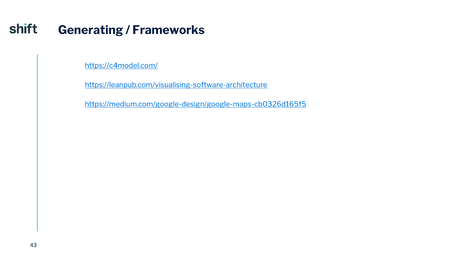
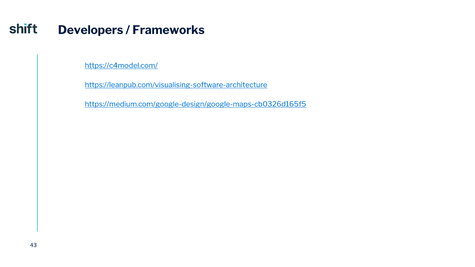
Generating: Generating -> Developers
